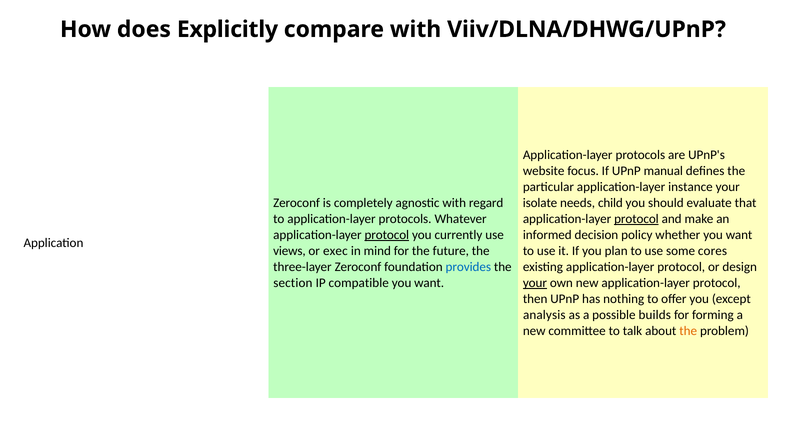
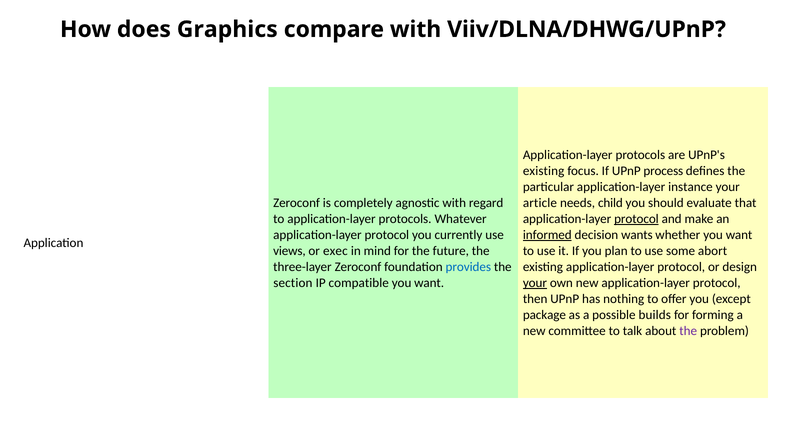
Explicitly: Explicitly -> Graphics
website at (544, 171): website -> existing
manual: manual -> process
isolate: isolate -> article
protocol at (387, 235) underline: present -> none
informed underline: none -> present
policy: policy -> wants
cores: cores -> abort
analysis: analysis -> package
the at (688, 331) colour: orange -> purple
